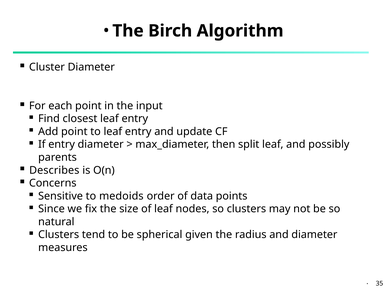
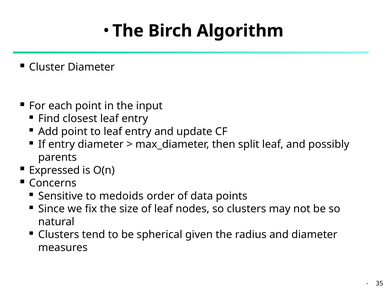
Describes: Describes -> Expressed
